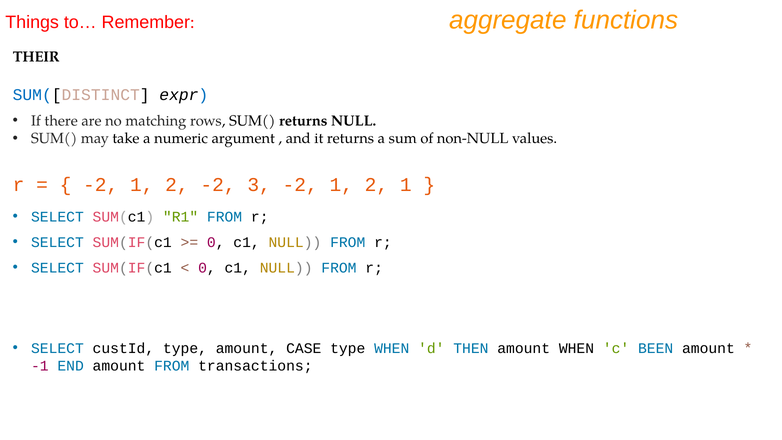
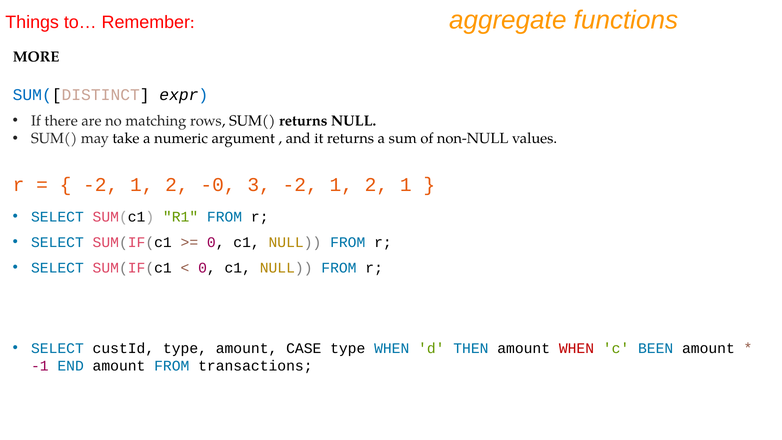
THEIR: THEIR -> MORE
2 -2: -2 -> -0
WHEN at (576, 348) colour: black -> red
